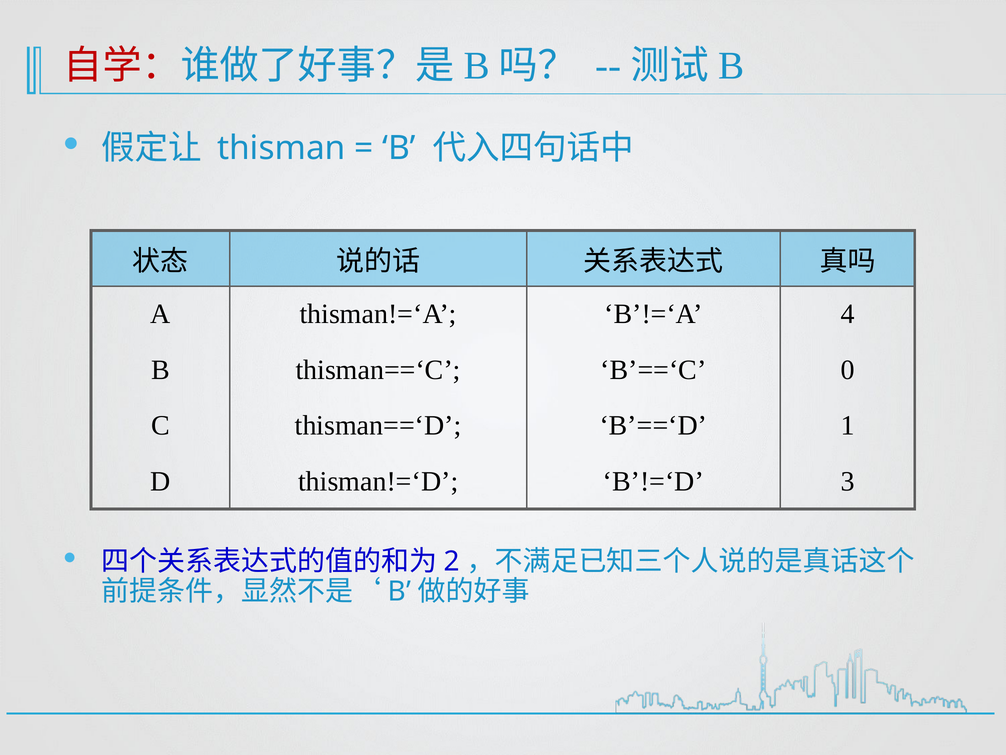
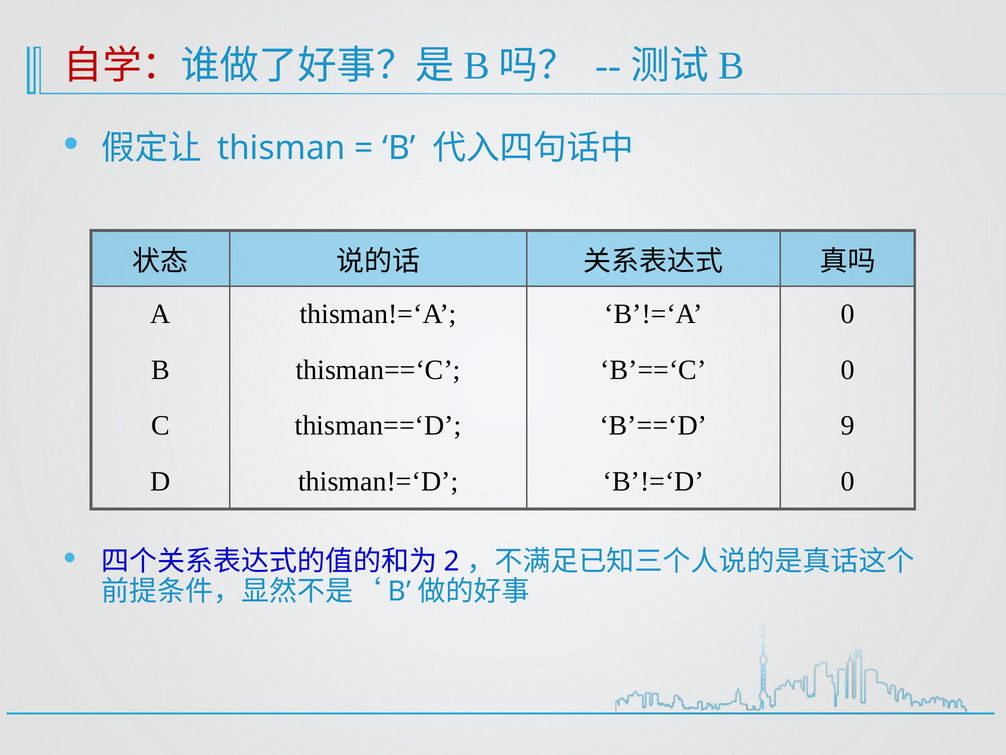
B’!=‘A 4: 4 -> 0
1: 1 -> 9
B’!=‘D 3: 3 -> 0
